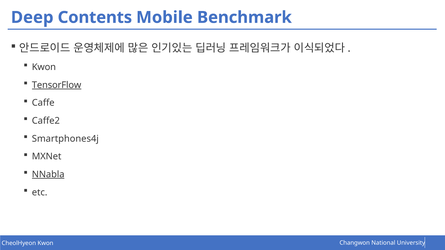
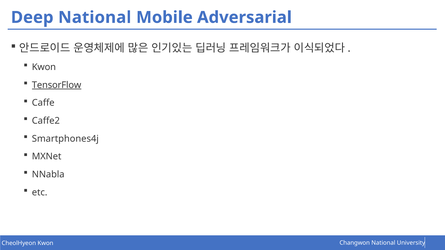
Deep Contents: Contents -> National
Benchmark: Benchmark -> Adversarial
NNabla underline: present -> none
